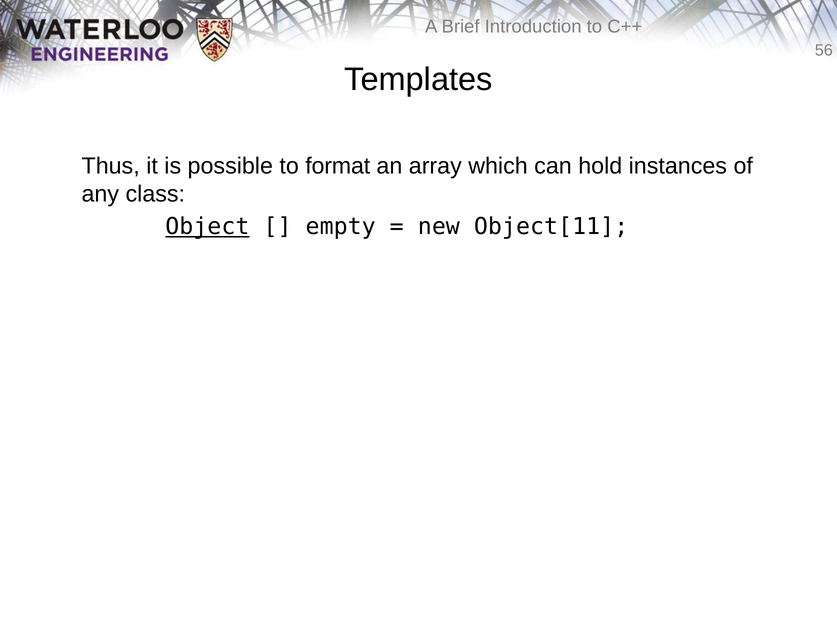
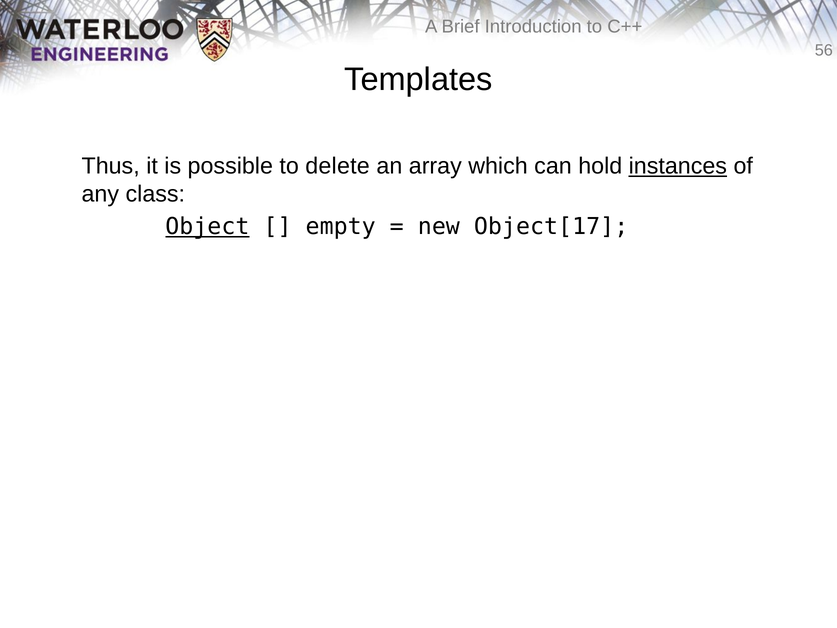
format: format -> delete
instances underline: none -> present
Object[11: Object[11 -> Object[17
